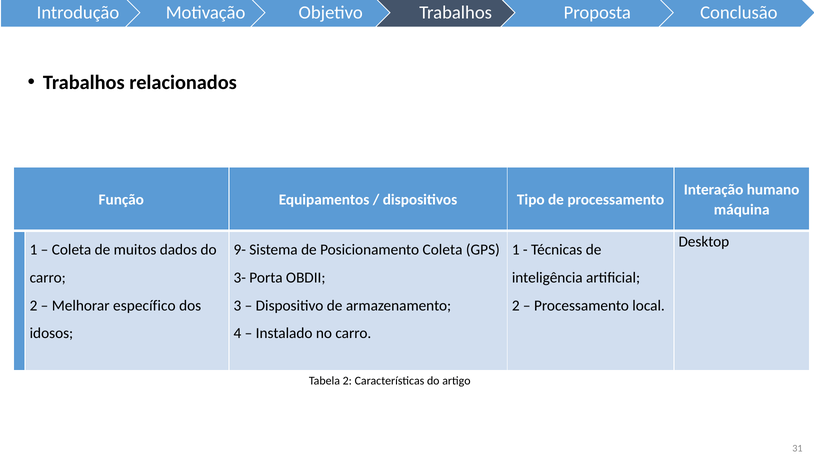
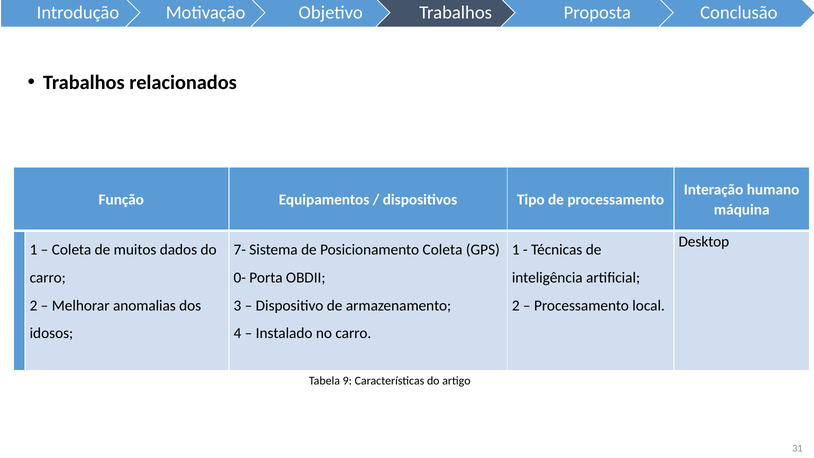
9-: 9- -> 7-
3-: 3- -> 0-
específico: específico -> anomalias
Tabela 2: 2 -> 9
